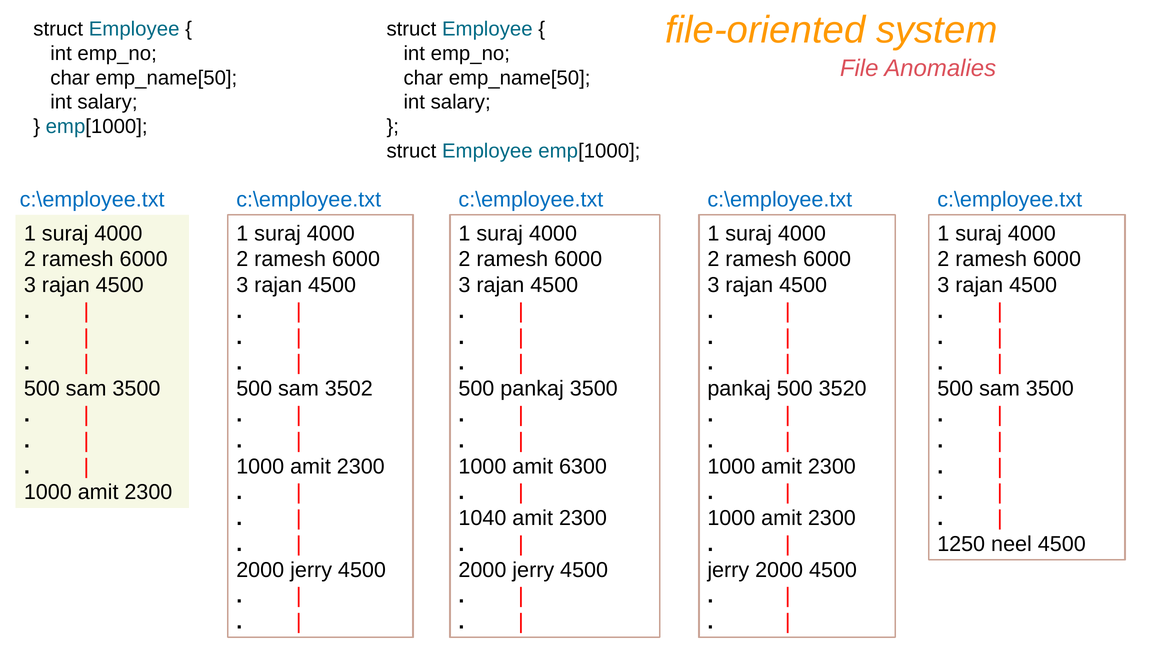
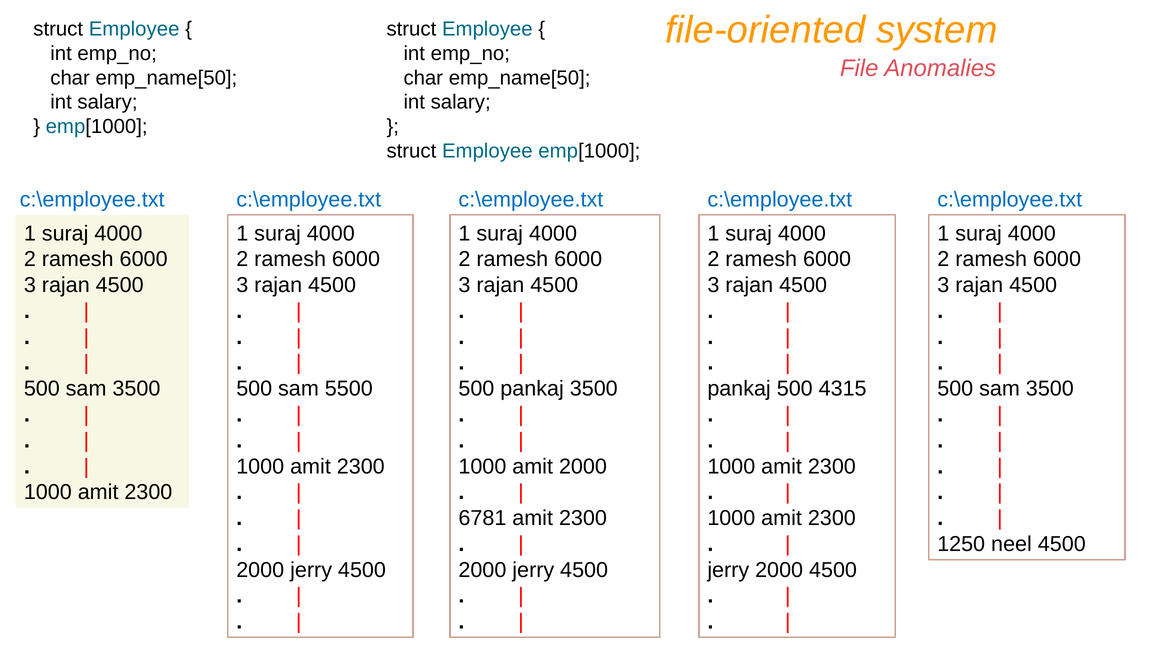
3502: 3502 -> 5500
3520: 3520 -> 4315
amit 6300: 6300 -> 2000
1040: 1040 -> 6781
